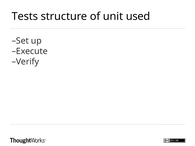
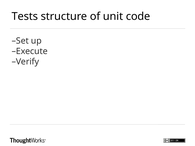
used: used -> code
